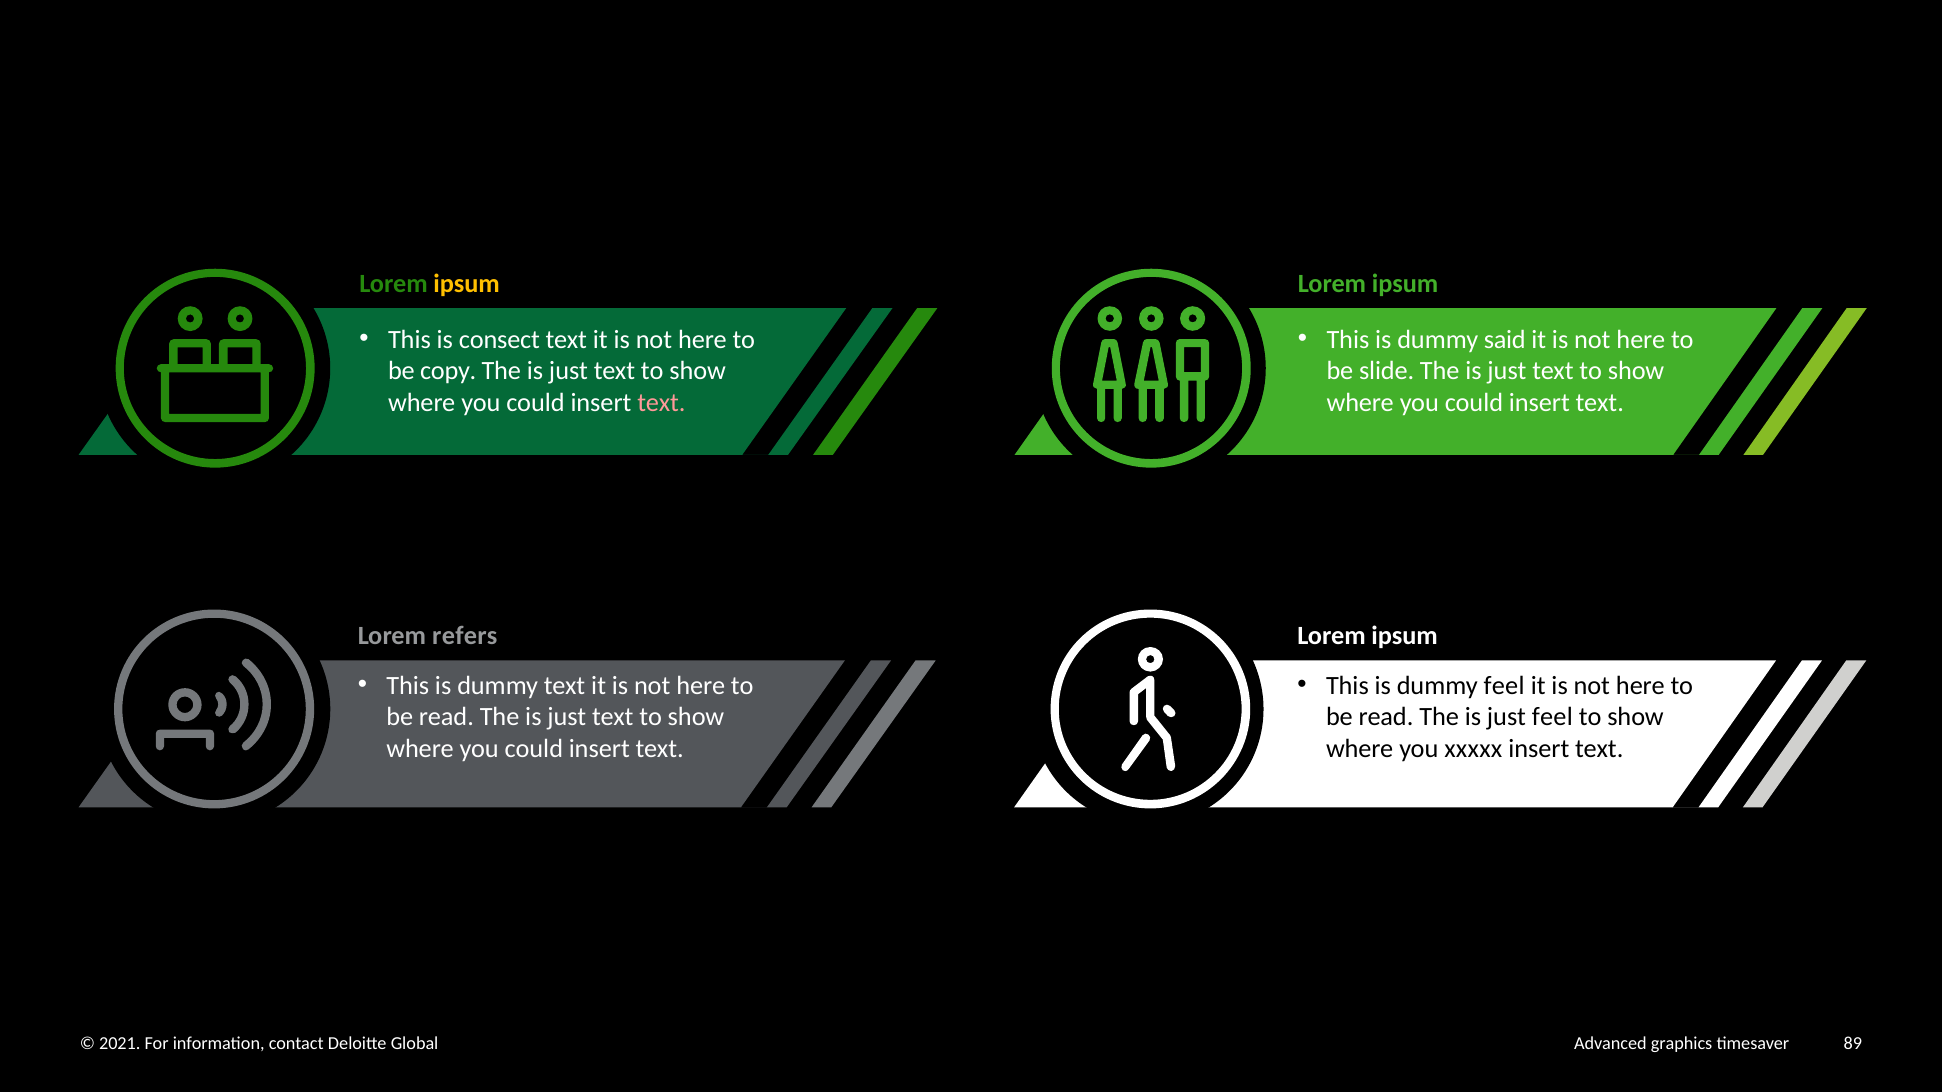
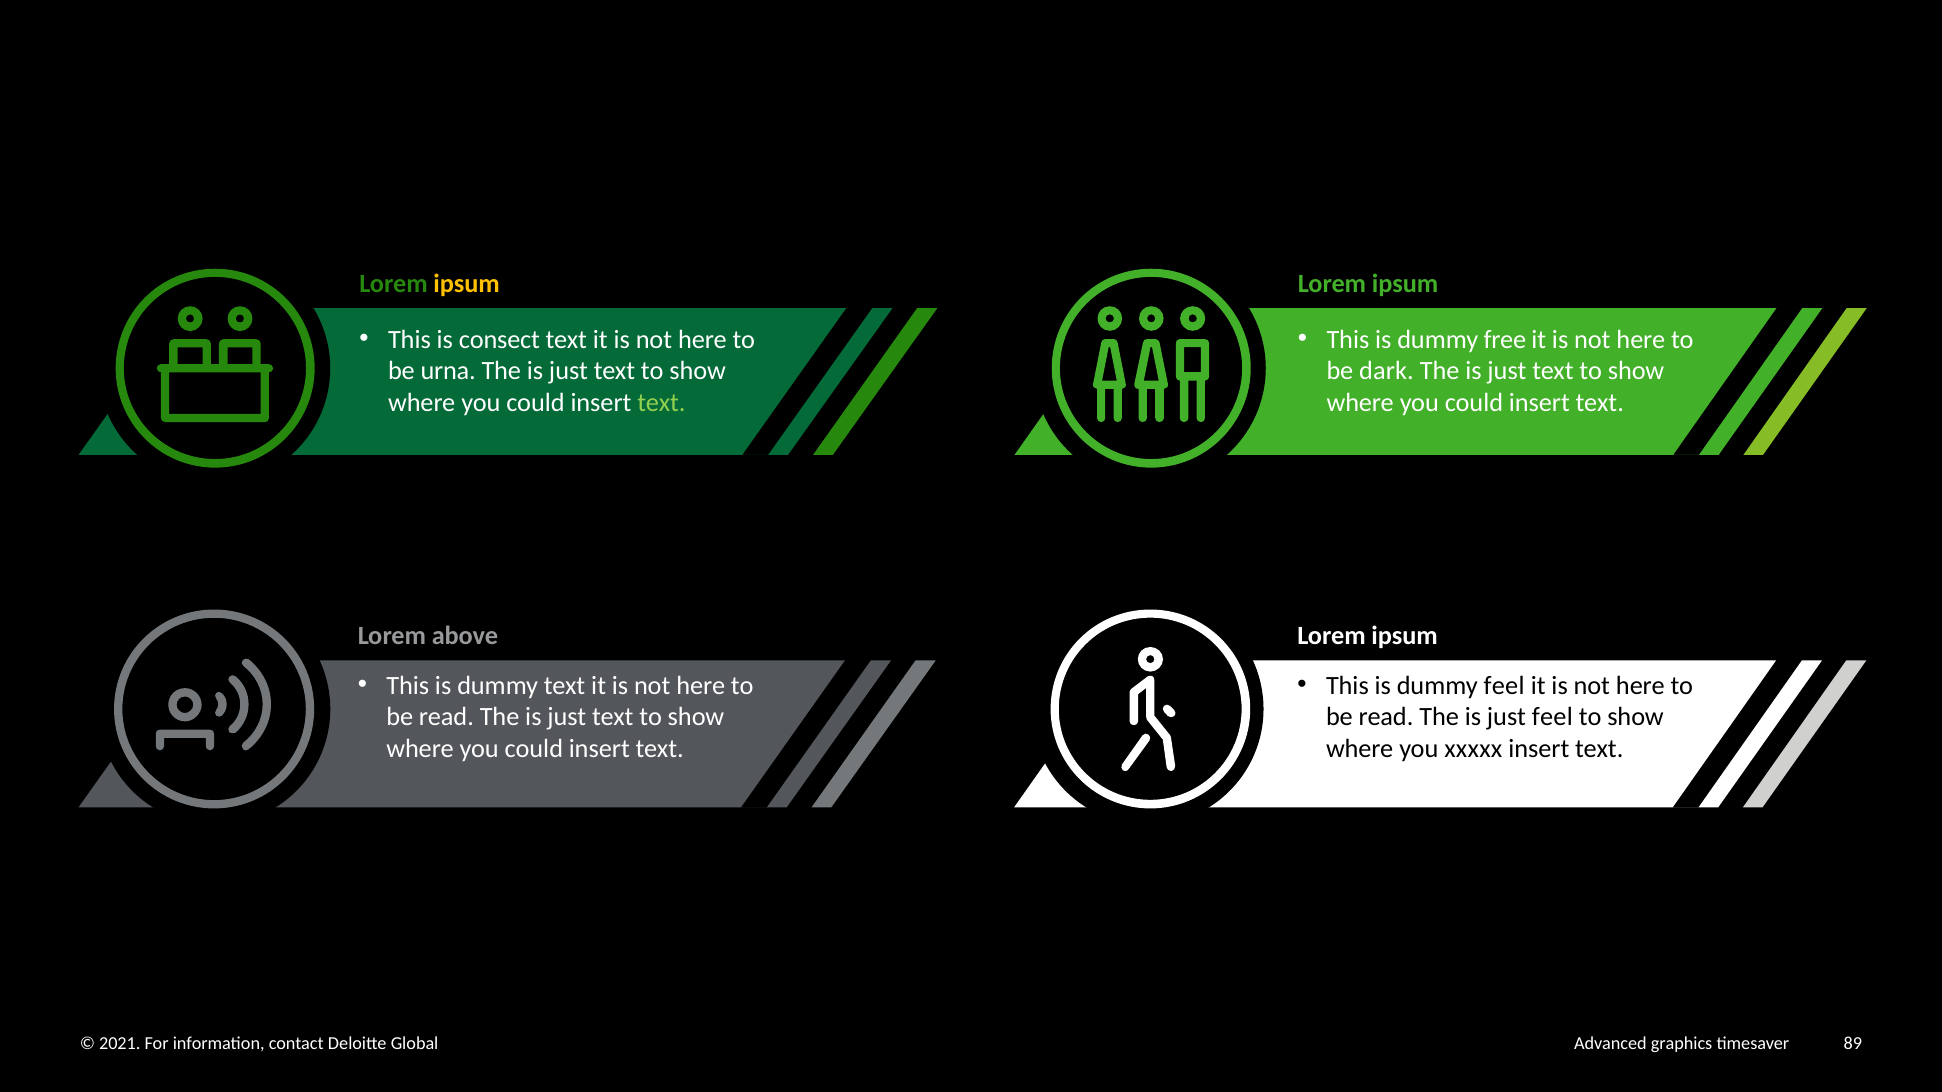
said: said -> free
copy: copy -> urna
slide: slide -> dark
text at (661, 403) colour: pink -> light green
refers: refers -> above
